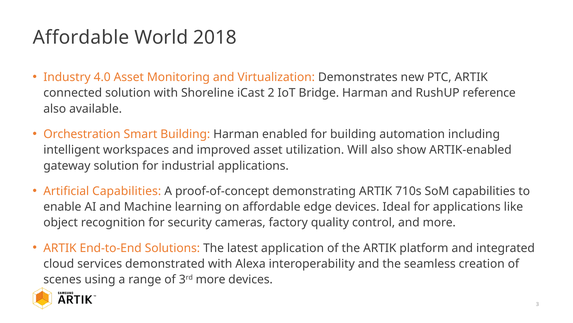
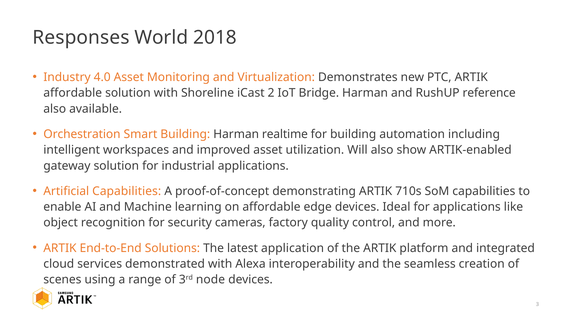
Affordable at (81, 37): Affordable -> Responses
connected at (73, 93): connected -> affordable
enabled: enabled -> realtime
3rd more: more -> node
